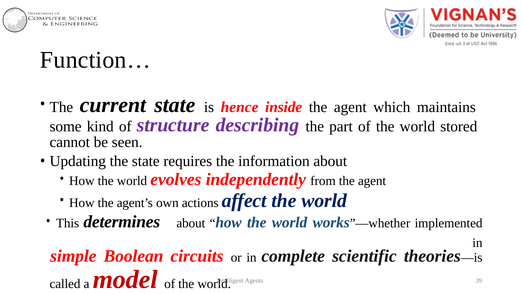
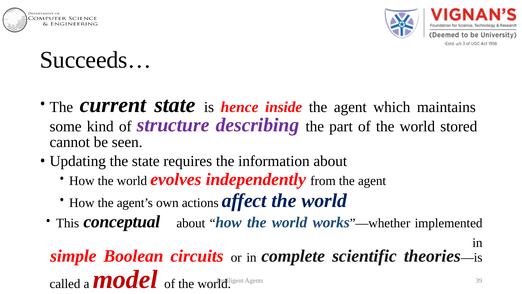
Function…: Function… -> Succeeds…
determines: determines -> conceptual
